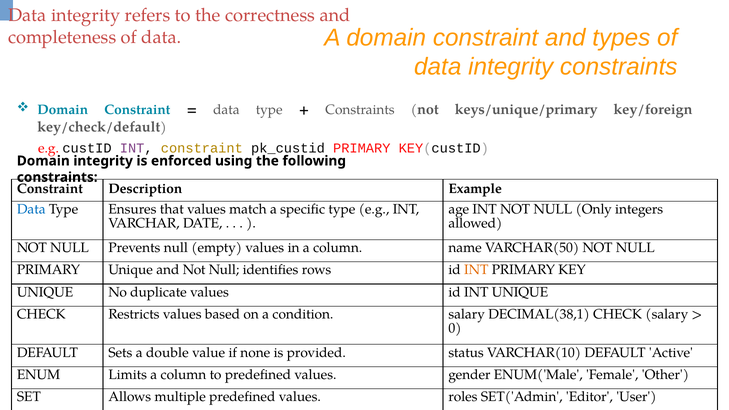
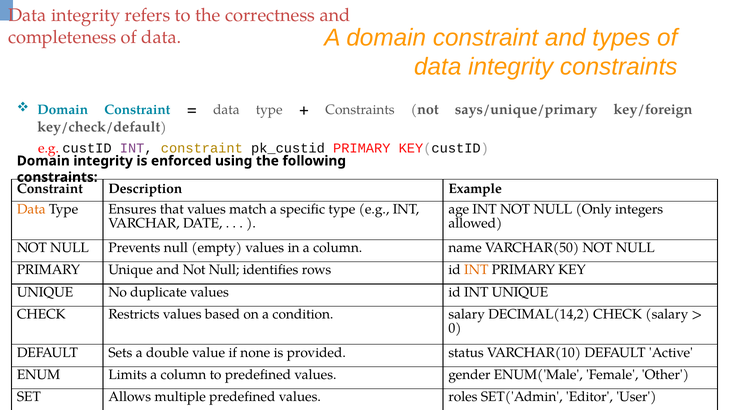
keys/unique/primary: keys/unique/primary -> says/unique/primary
Data at (31, 210) colour: blue -> orange
DECIMAL(38,1: DECIMAL(38,1 -> DECIMAL(14,2
